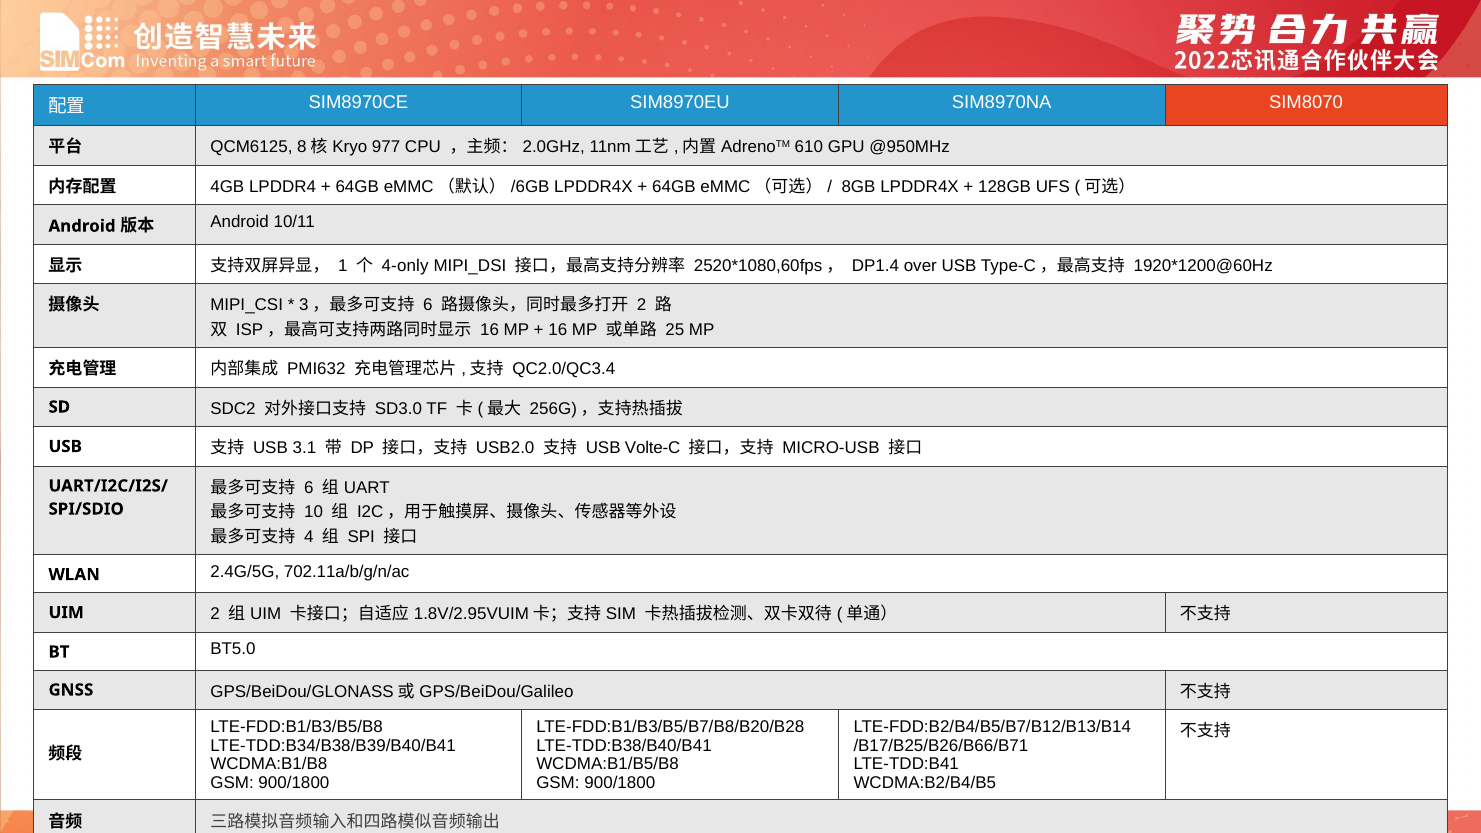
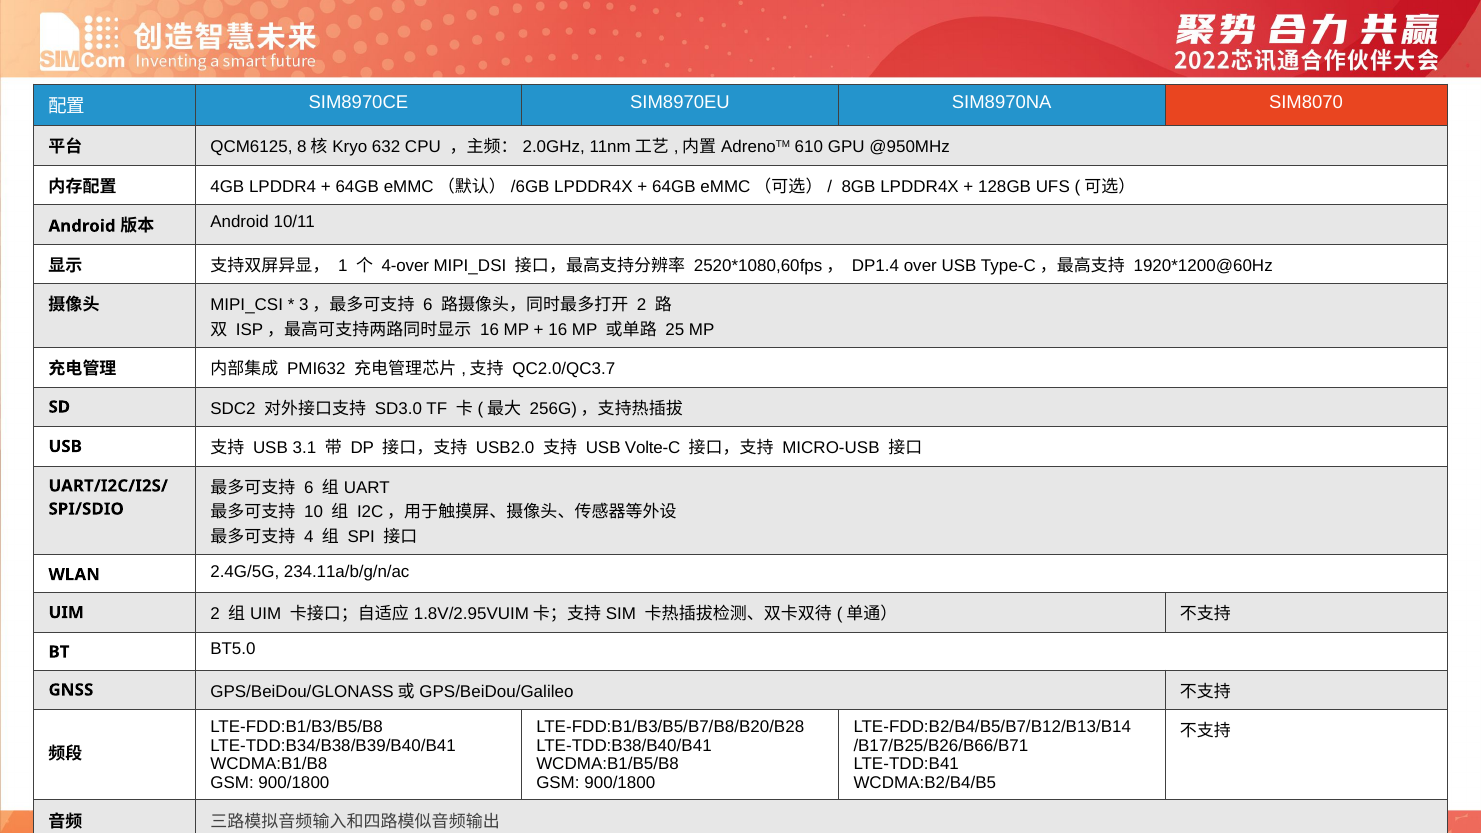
977: 977 -> 632
4-only: 4-only -> 4-over
QC2.0/QC3.4: QC2.0/QC3.4 -> QC2.0/QC3.7
702.11a/b/g/n/ac: 702.11a/b/g/n/ac -> 234.11a/b/g/n/ac
